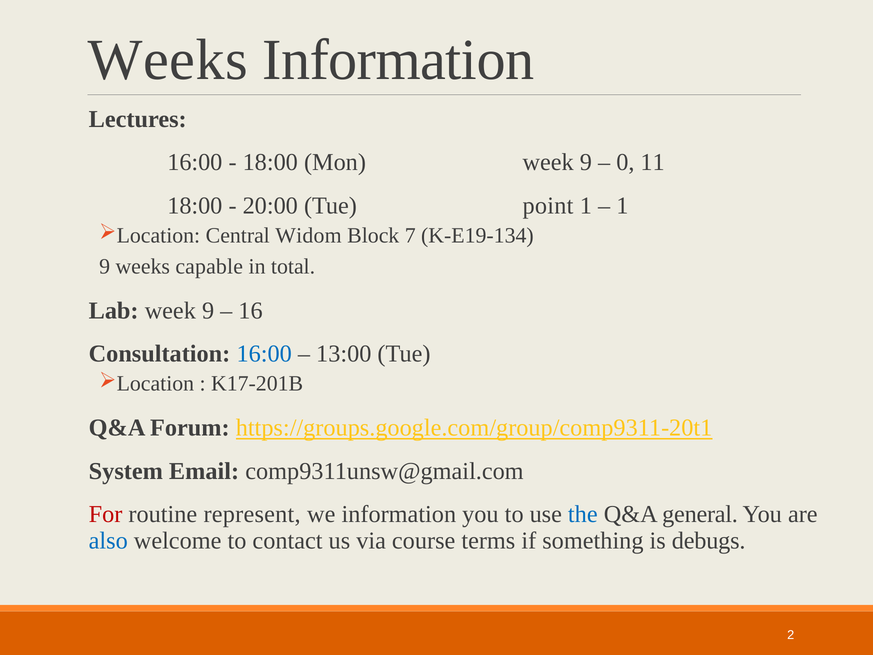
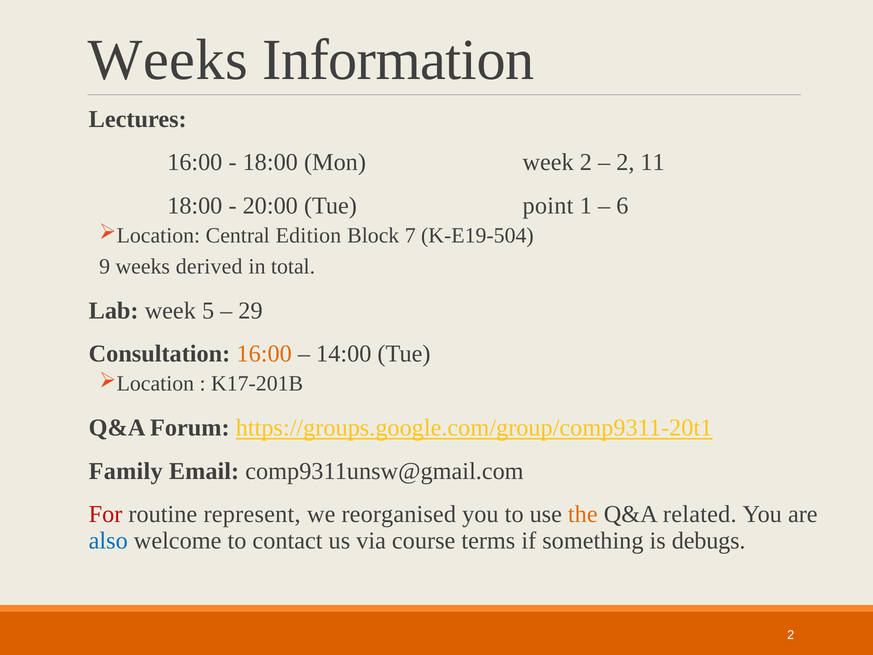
Mon week 9: 9 -> 2
0 at (625, 162): 0 -> 2
1 at (622, 206): 1 -> 6
Widom: Widom -> Edition
K-E19-134: K-E19-134 -> K-E19-504
capable: capable -> derived
Lab week 9: 9 -> 5
16: 16 -> 29
16:00 at (264, 354) colour: blue -> orange
13:00: 13:00 -> 14:00
System: System -> Family
we information: information -> reorganised
the colour: blue -> orange
general: general -> related
